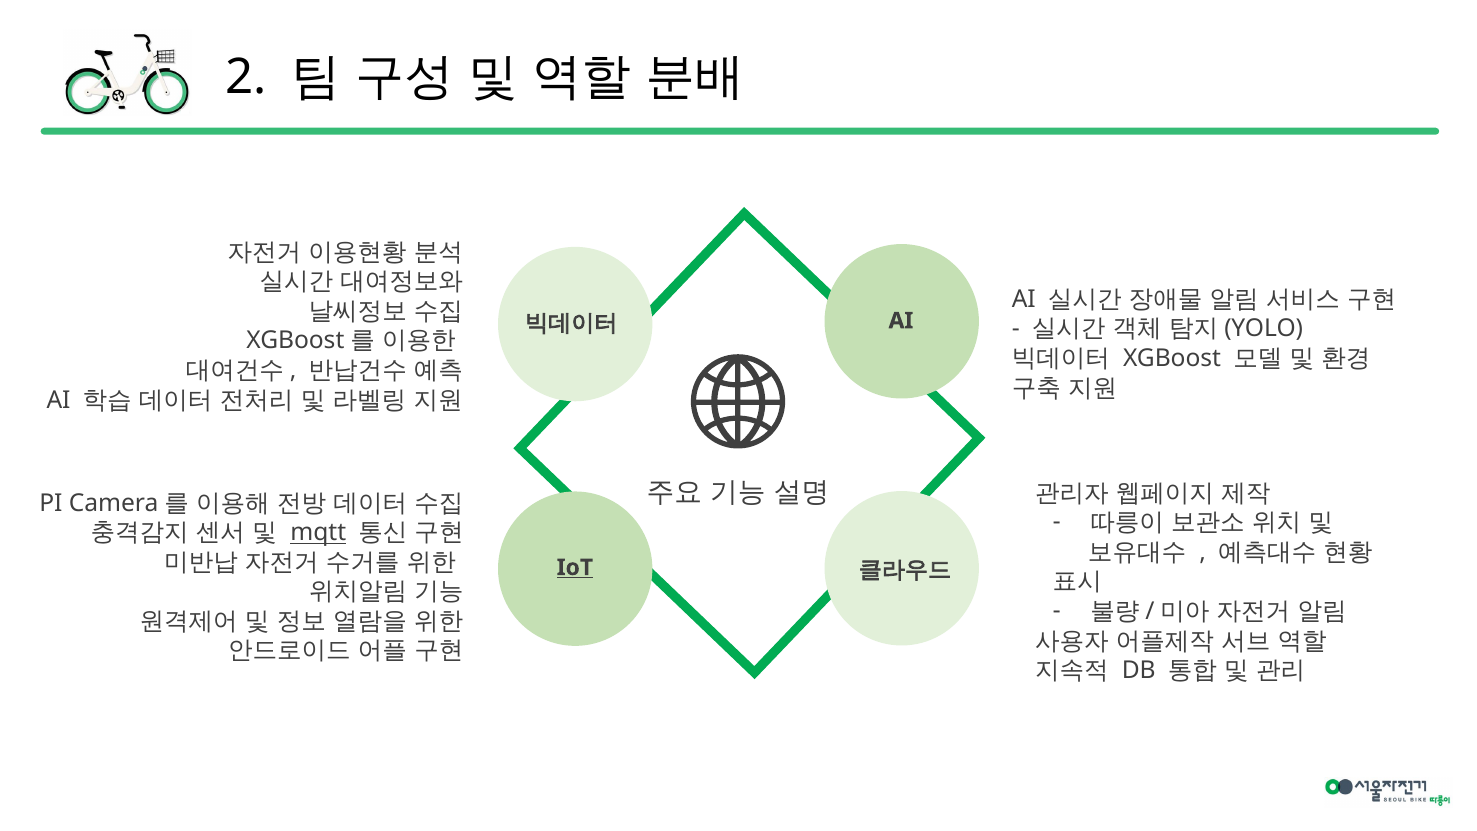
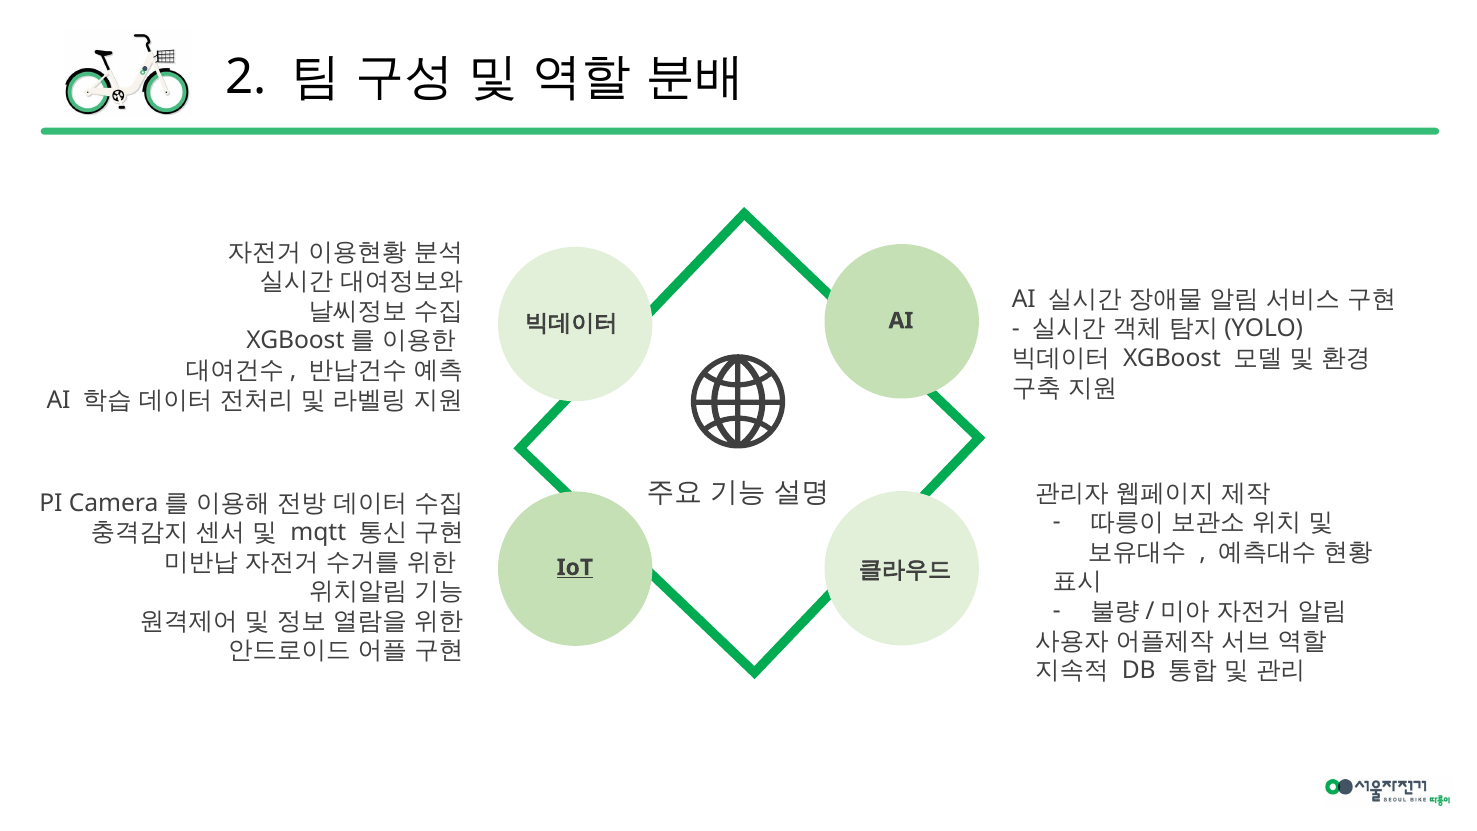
mqtt underline: present -> none
